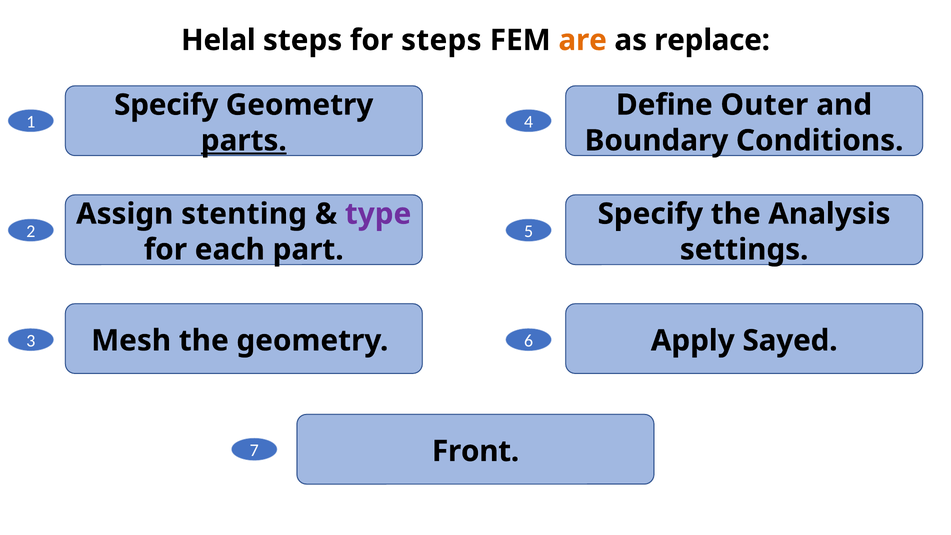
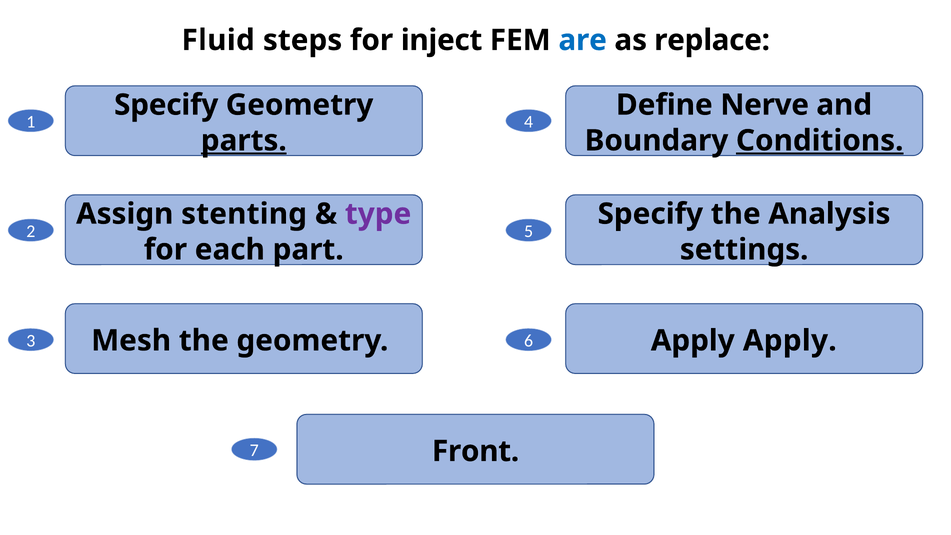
Helal: Helal -> Fluid
for steps: steps -> inject
are colour: orange -> blue
Outer: Outer -> Nerve
Conditions underline: none -> present
Apply Sayed: Sayed -> Apply
